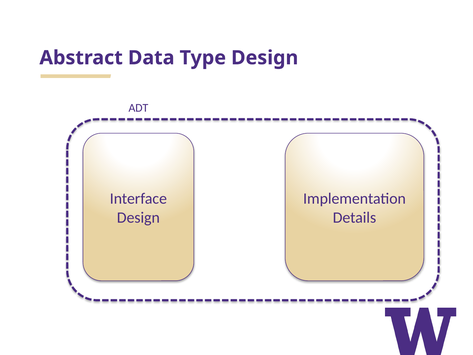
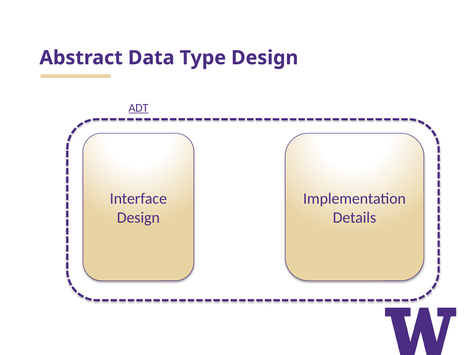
ADT underline: none -> present
